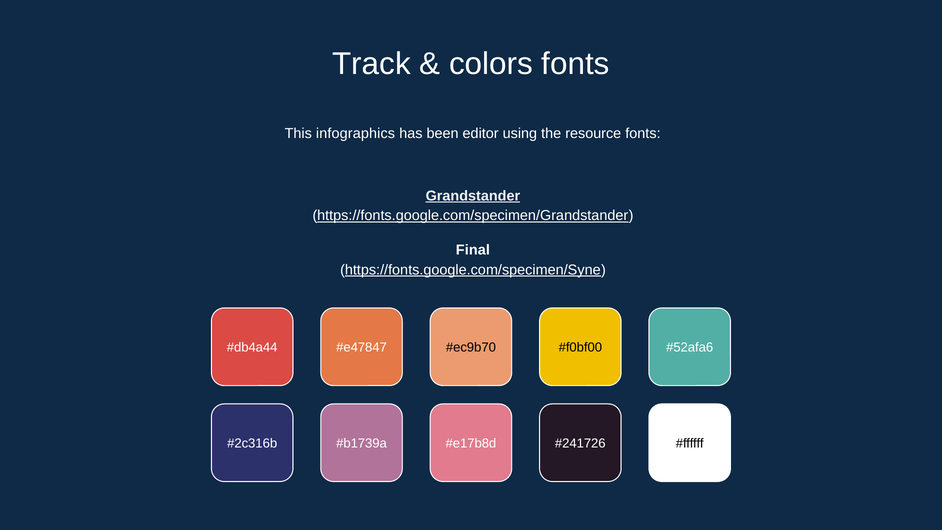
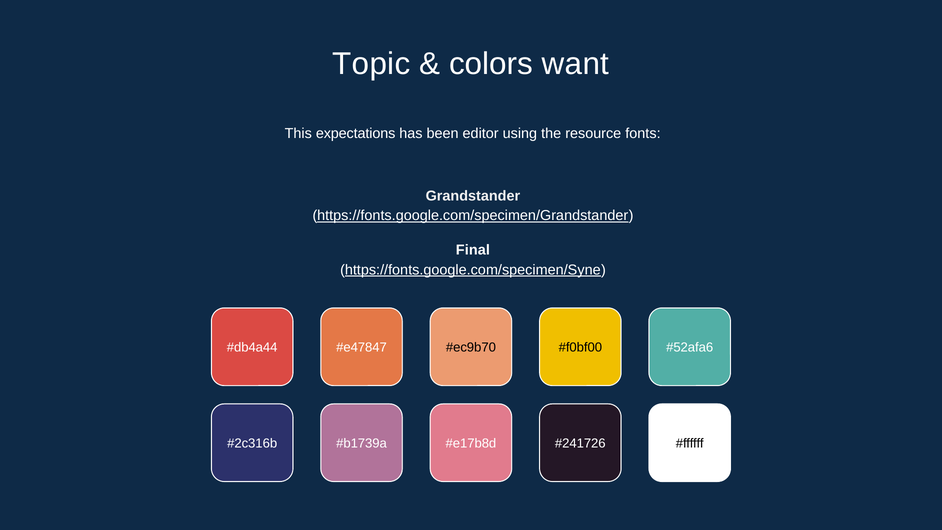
Track: Track -> Topic
colors fonts: fonts -> want
infographics: infographics -> expectations
Grandstander underline: present -> none
